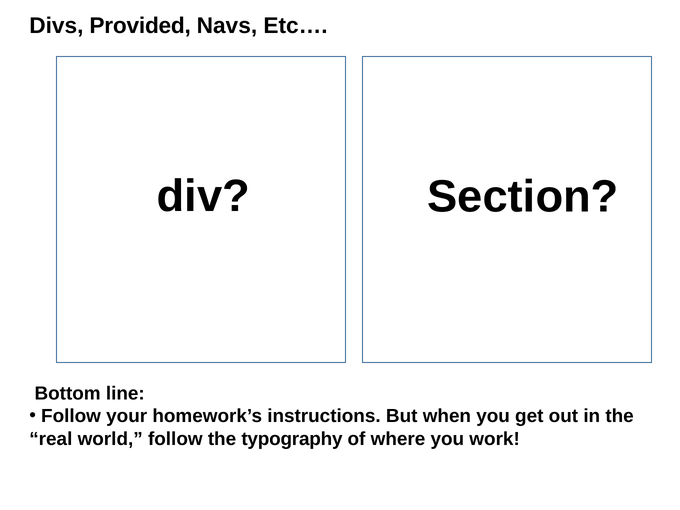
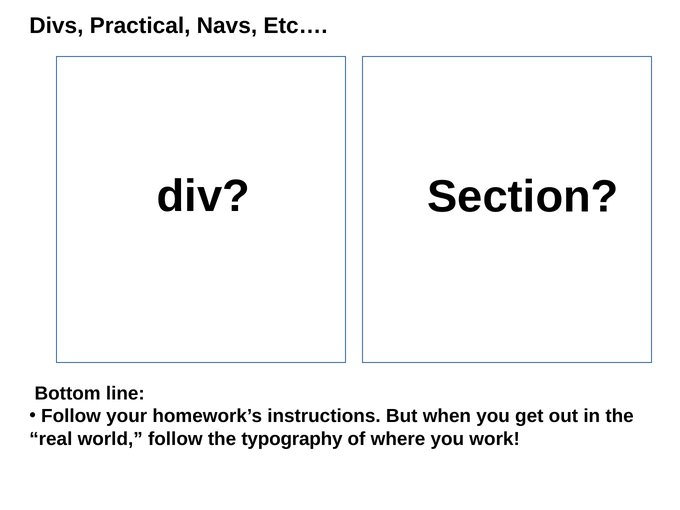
Provided: Provided -> Practical
